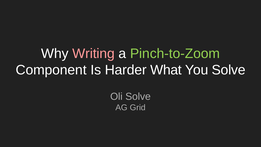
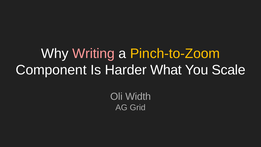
Pinch-to-Zoom colour: light green -> yellow
You Solve: Solve -> Scale
Oli Solve: Solve -> Width
